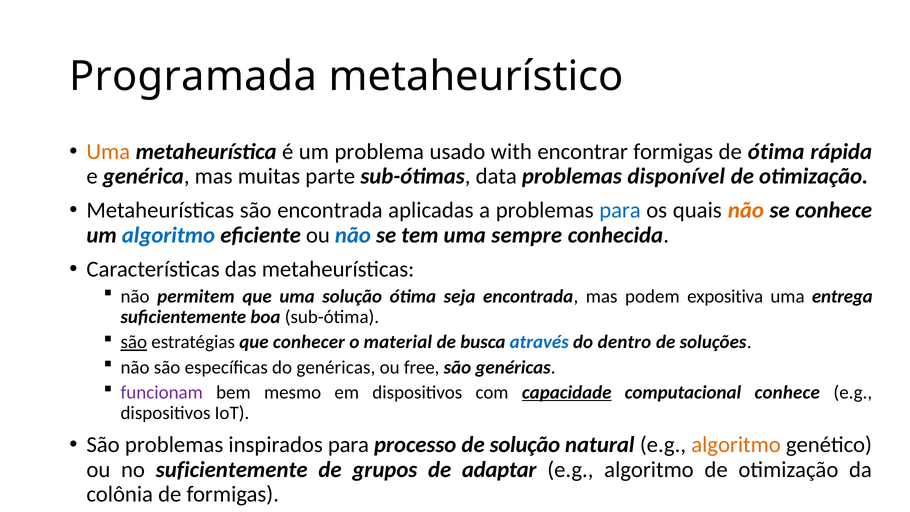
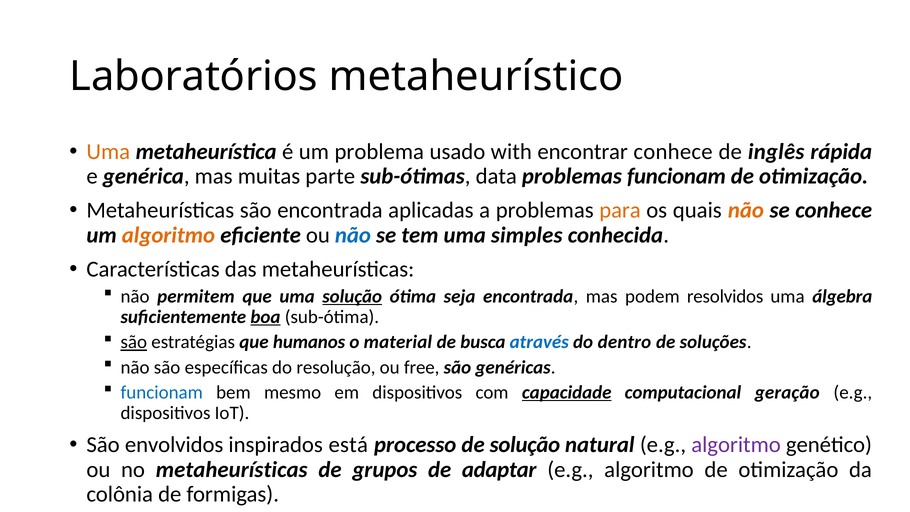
Programada: Programada -> Laboratórios
encontrar formigas: formigas -> conhece
de ótima: ótima -> inglês
problemas disponível: disponível -> funcionam
para at (620, 210) colour: blue -> orange
algoritmo at (168, 235) colour: blue -> orange
sempre: sempre -> simples
solução at (352, 296) underline: none -> present
expositiva: expositiva -> resolvidos
entrega: entrega -> álgebra
boa underline: none -> present
conhecer: conhecer -> humanos
do genéricas: genéricas -> resolução
funcionam at (162, 392) colour: purple -> blue
computacional conhece: conhece -> geração
São problemas: problemas -> envolvidos
inspirados para: para -> está
algoritmo at (736, 445) colour: orange -> purple
no suficientemente: suficientemente -> metaheurísticas
